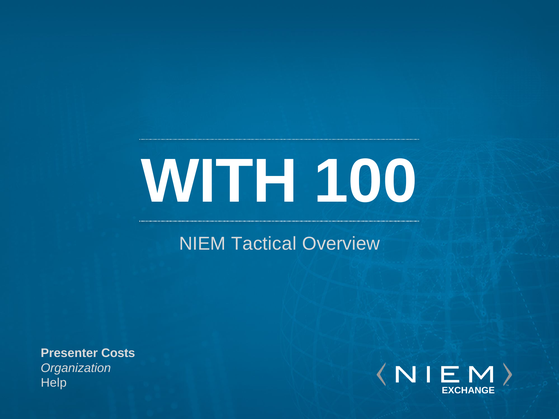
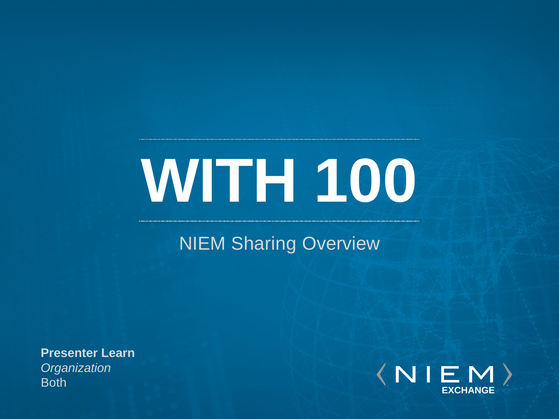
Tactical: Tactical -> Sharing
Costs: Costs -> Learn
Help: Help -> Both
